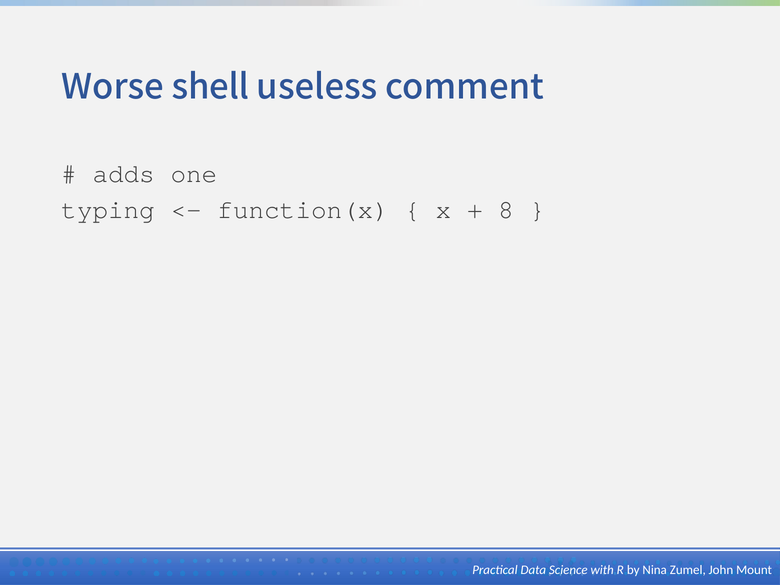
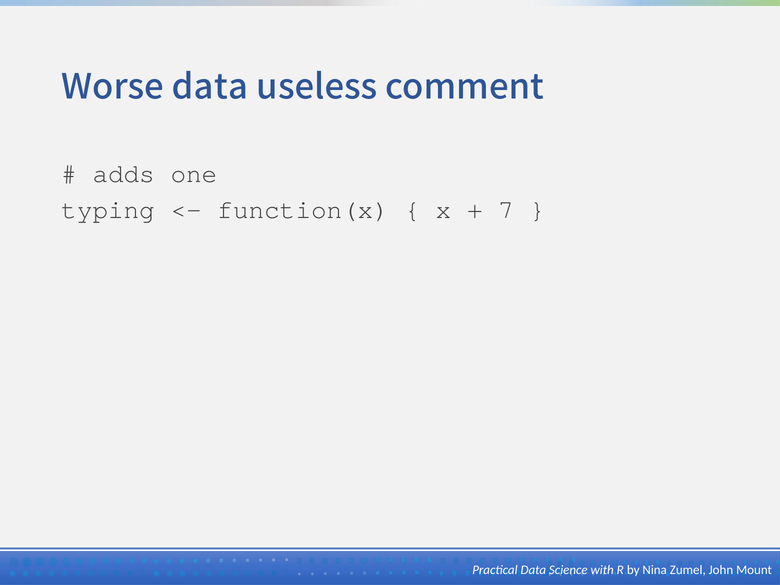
Worse shell: shell -> data
8: 8 -> 7
